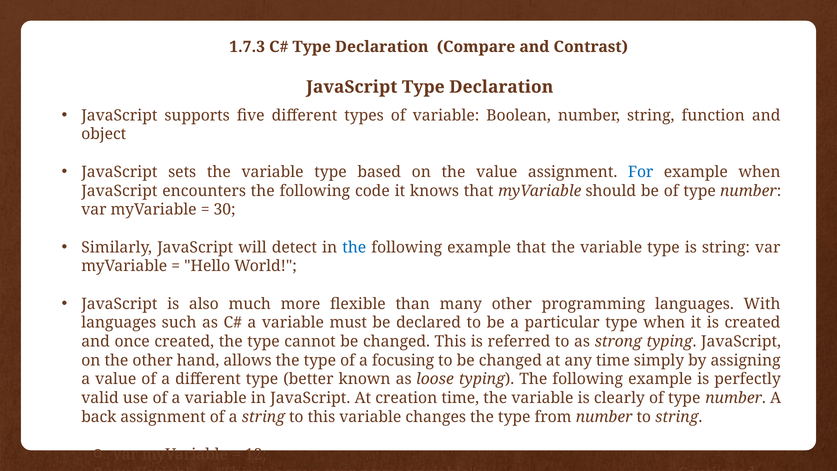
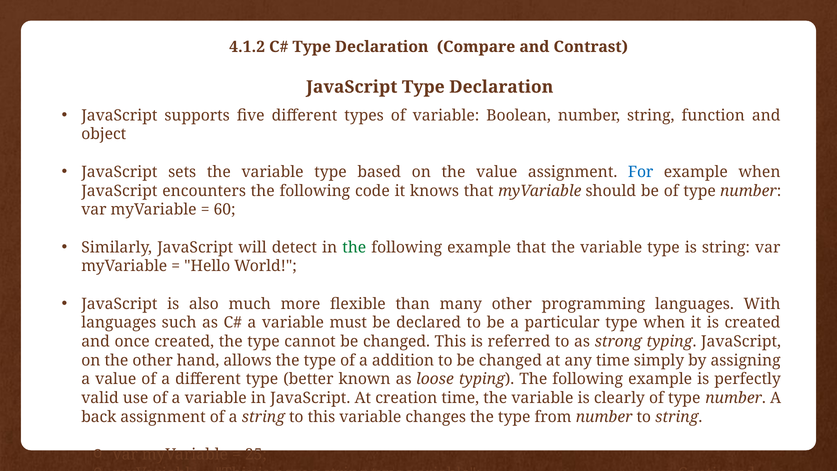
1.7.3: 1.7.3 -> 4.1.2
30: 30 -> 60
the at (354, 247) colour: blue -> green
focusing: focusing -> addition
12: 12 -> 25
